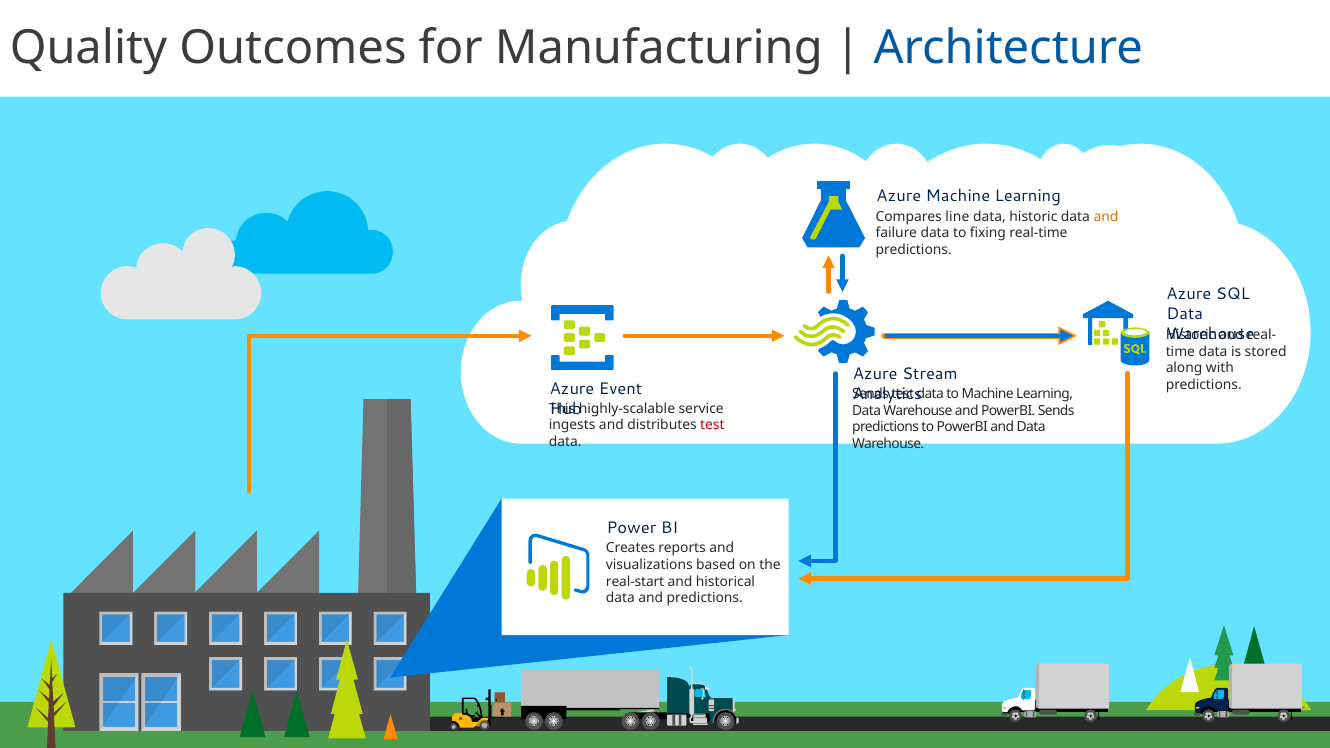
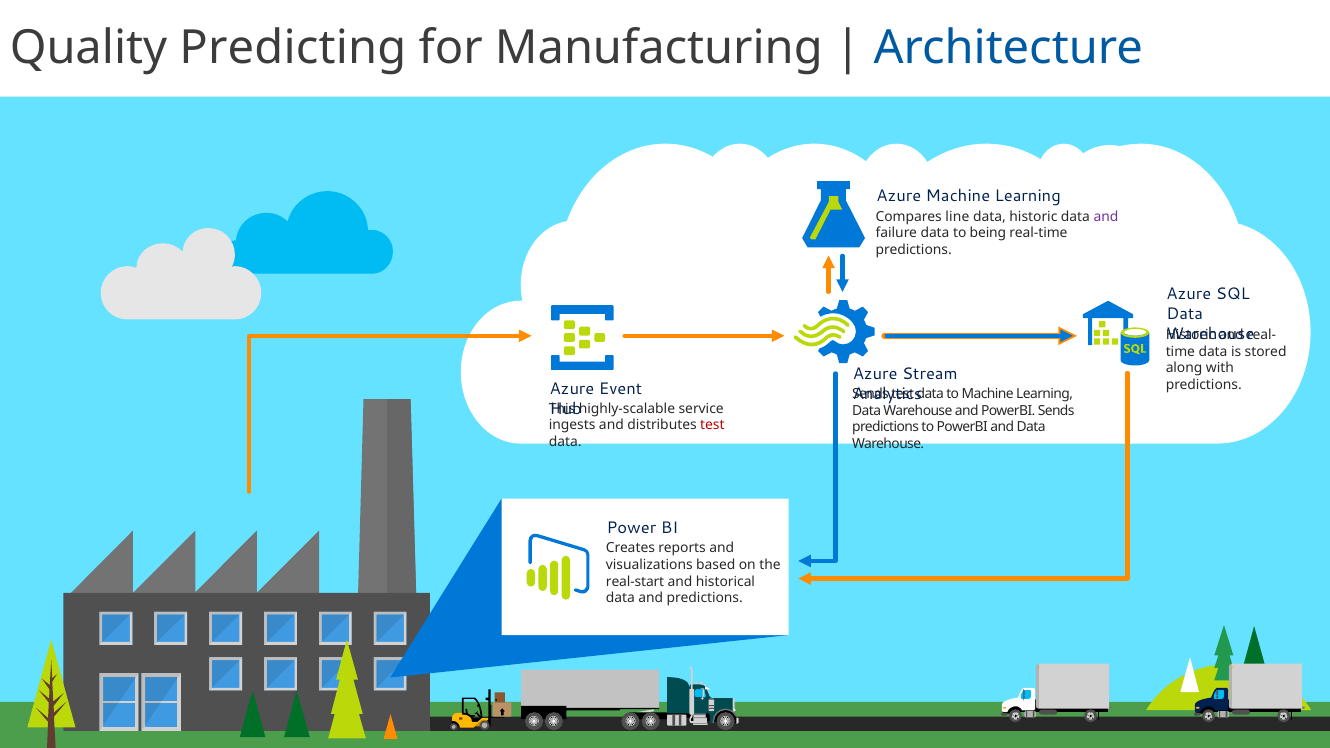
Outcomes: Outcomes -> Predicting
and at (1106, 216) colour: orange -> purple
fixing: fixing -> being
